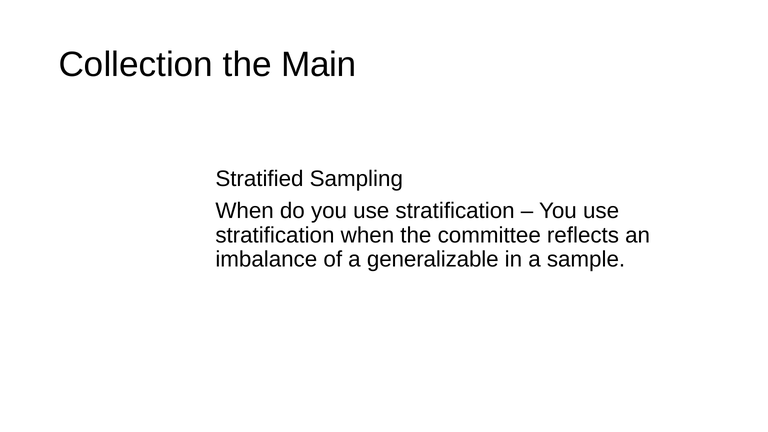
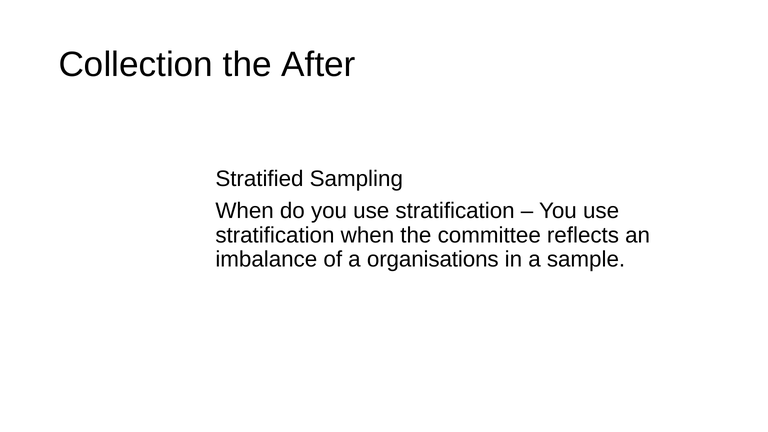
Main: Main -> After
generalizable: generalizable -> organisations
